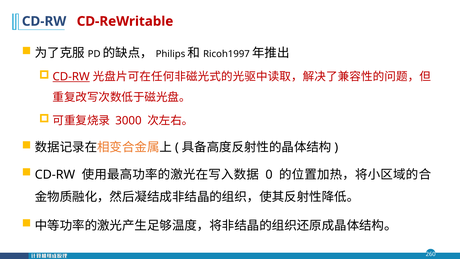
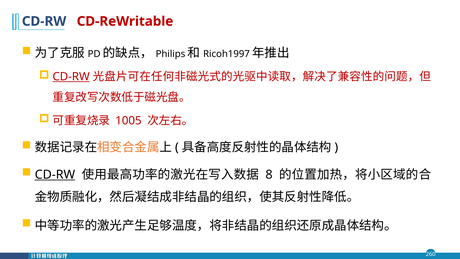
3000: 3000 -> 1005
CD-RW at (55, 174) underline: none -> present
0: 0 -> 8
